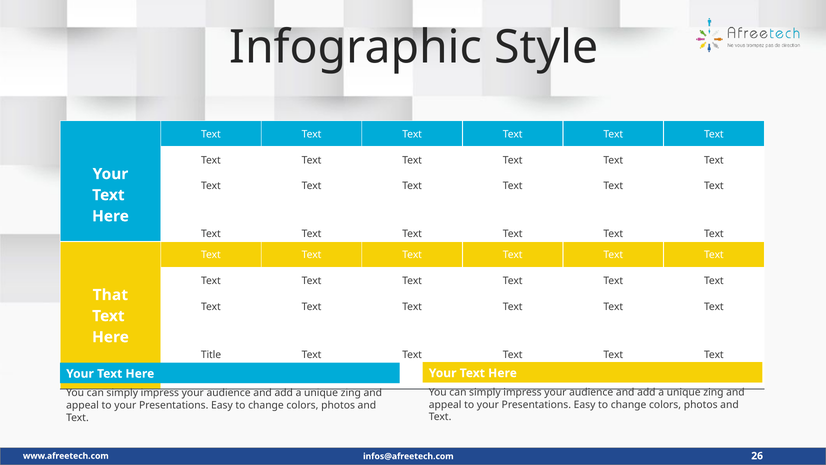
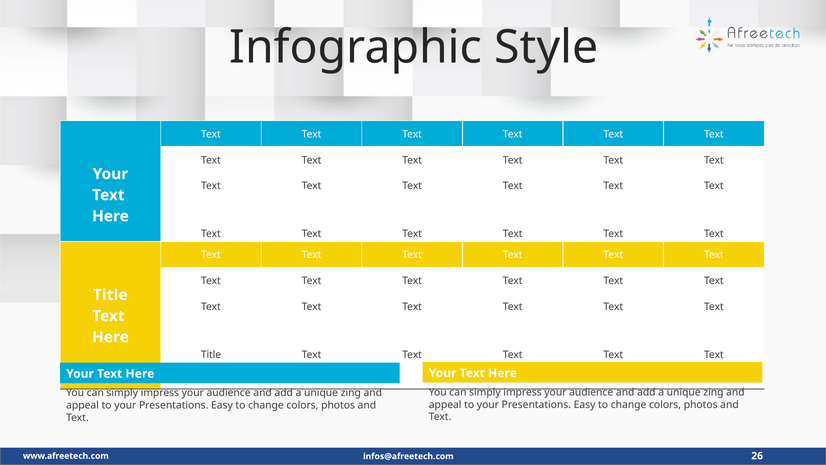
That at (110, 295): That -> Title
